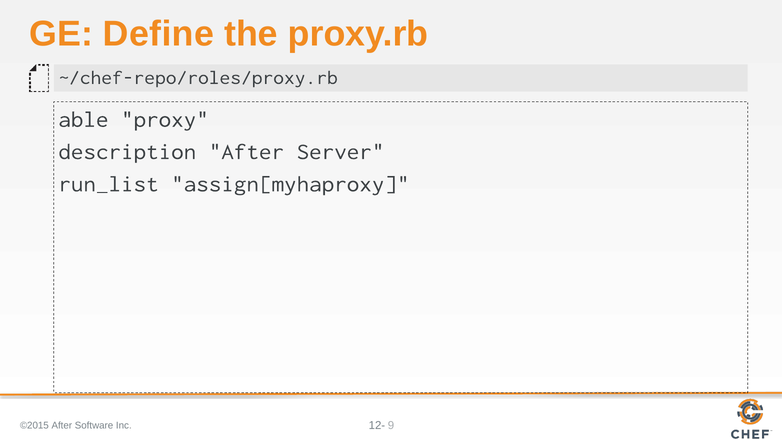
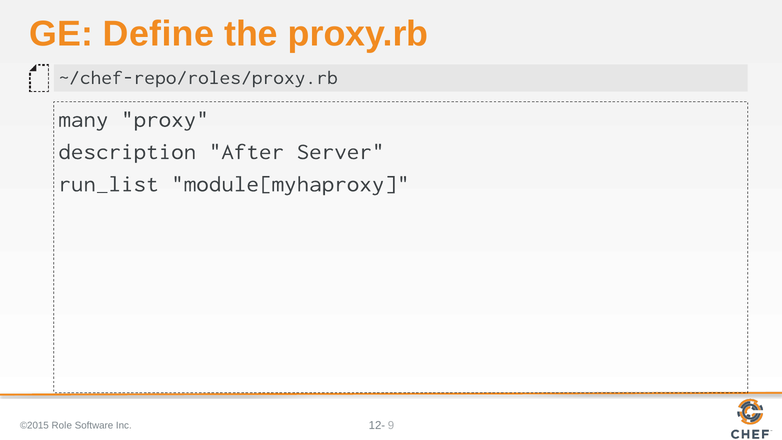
able: able -> many
assign[myhaproxy: assign[myhaproxy -> module[myhaproxy
©2015 After: After -> Role
